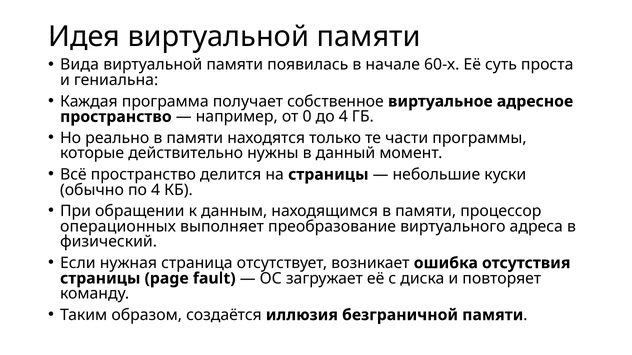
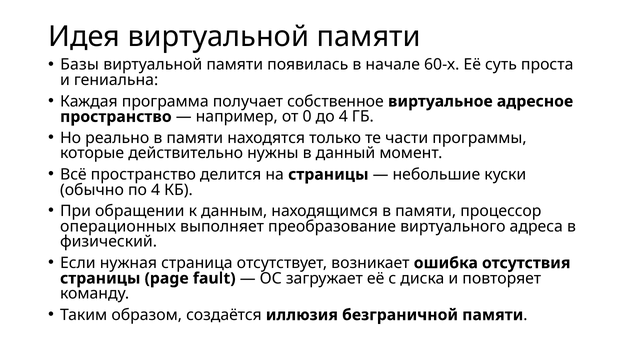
Вида: Вида -> Базы
